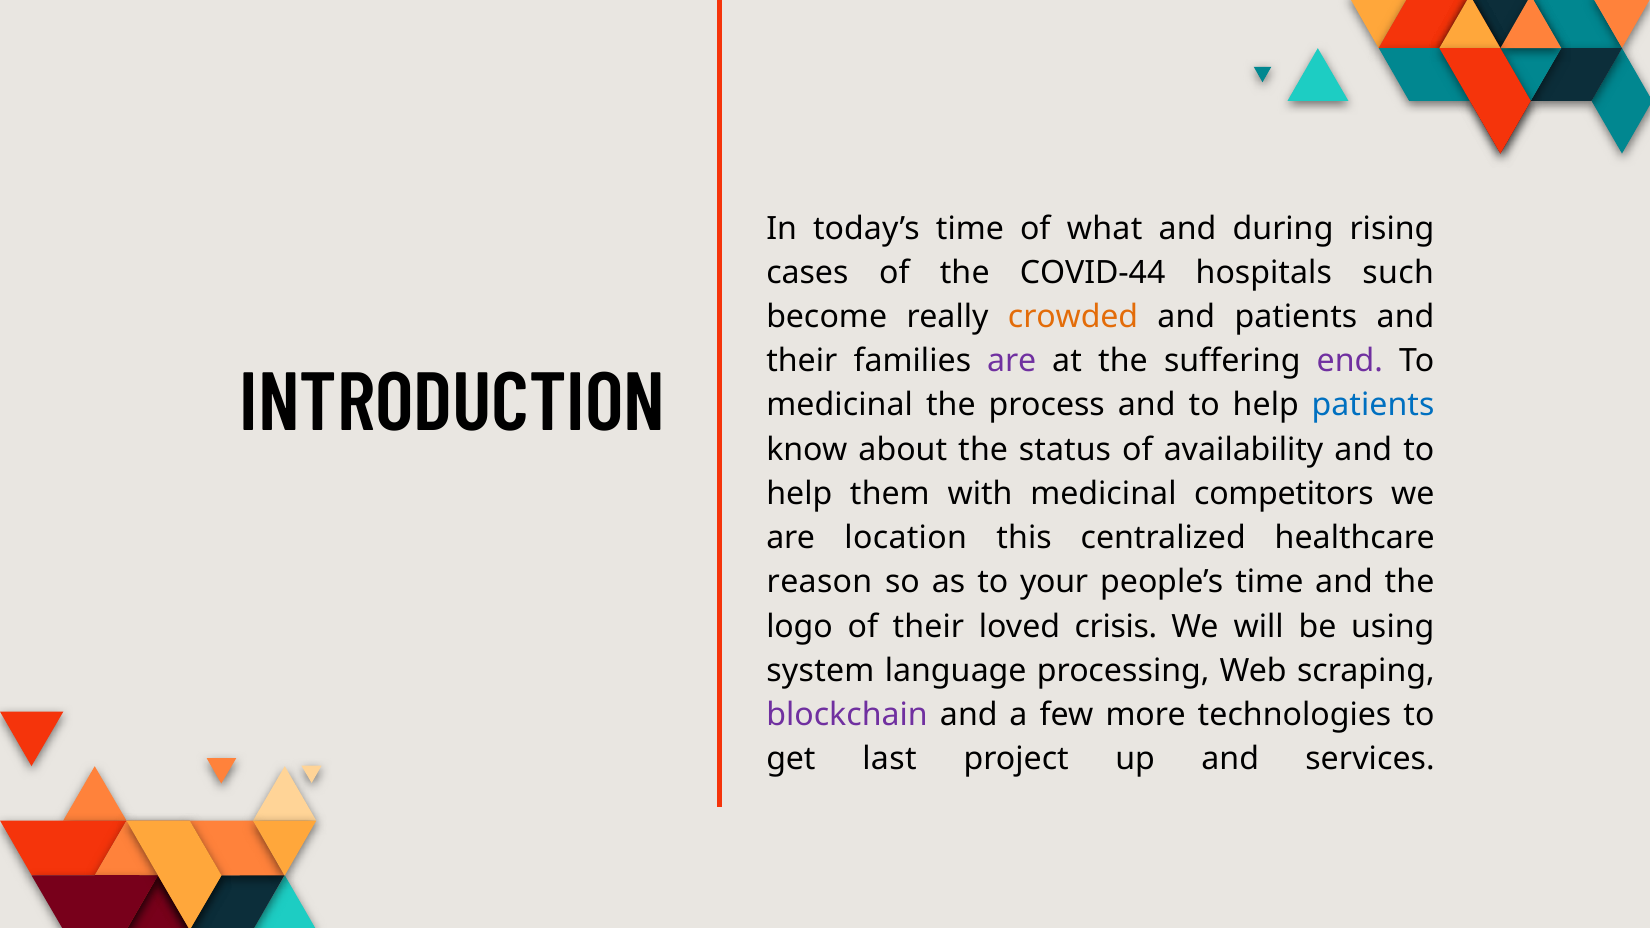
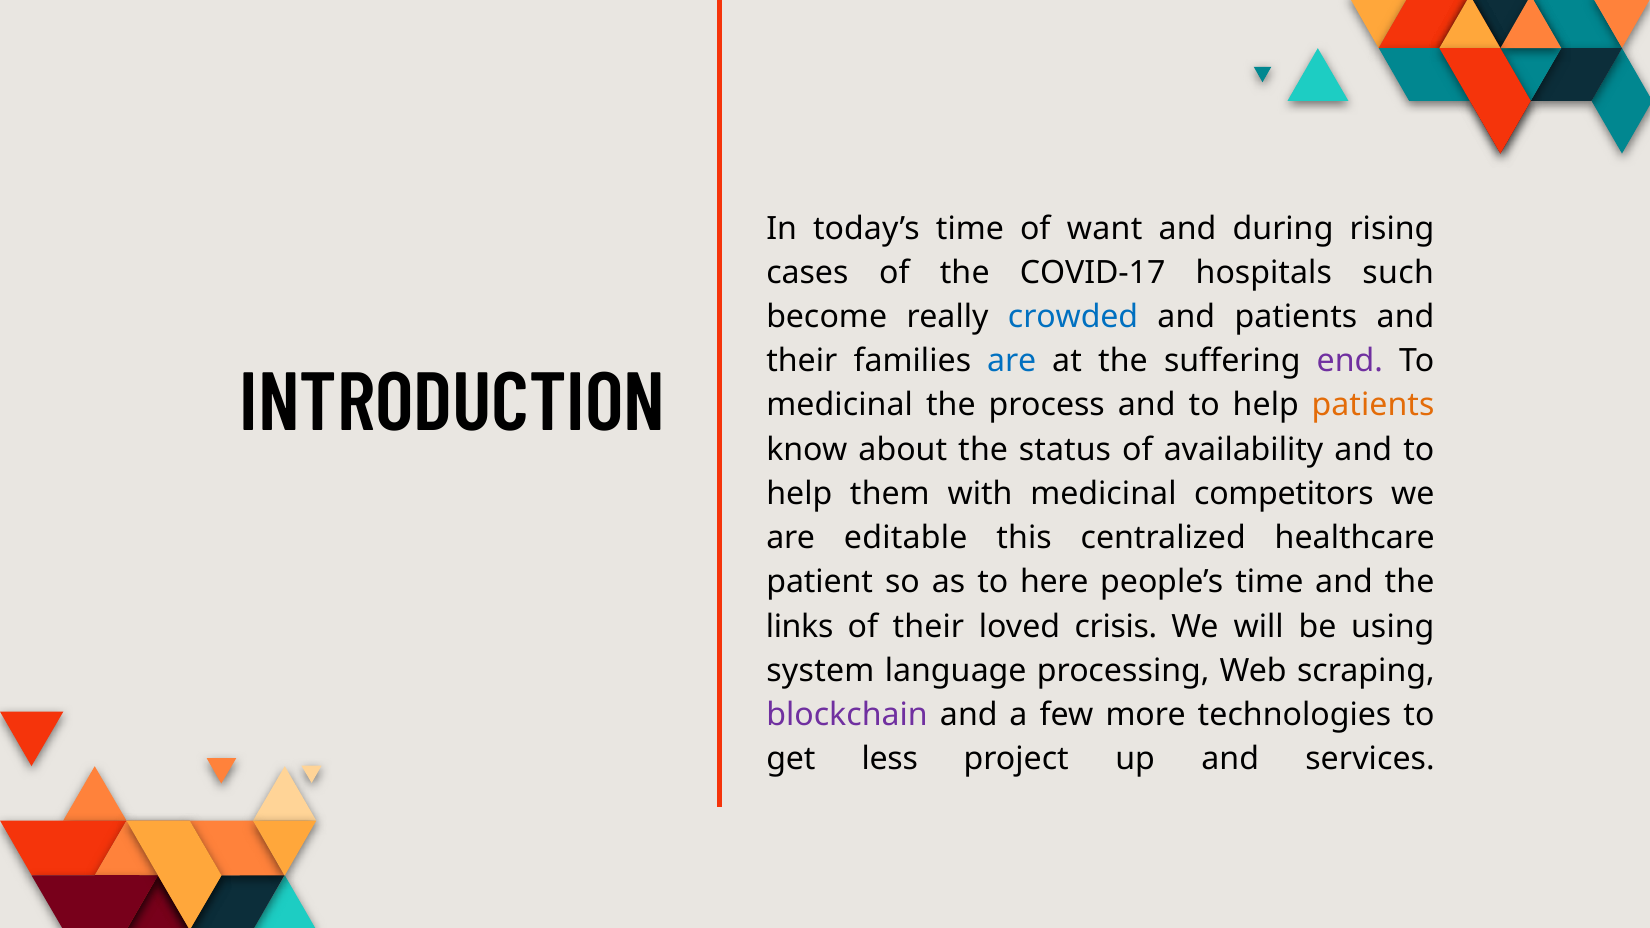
what: what -> want
COVID-44: COVID-44 -> COVID-17
crowded colour: orange -> blue
are at (1012, 361) colour: purple -> blue
patients at (1373, 405) colour: blue -> orange
location: location -> editable
reason: reason -> patient
your: your -> here
logo: logo -> links
last: last -> less
